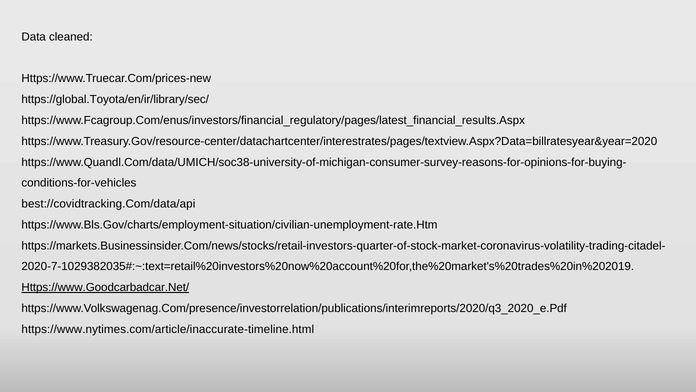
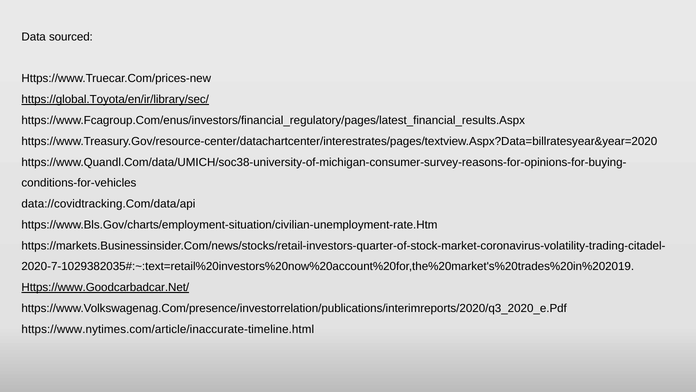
cleaned: cleaned -> sourced
https://global.Toyota/en/ir/library/sec/ underline: none -> present
best://covidtracking.Com/data/api: best://covidtracking.Com/data/api -> data://covidtracking.Com/data/api
